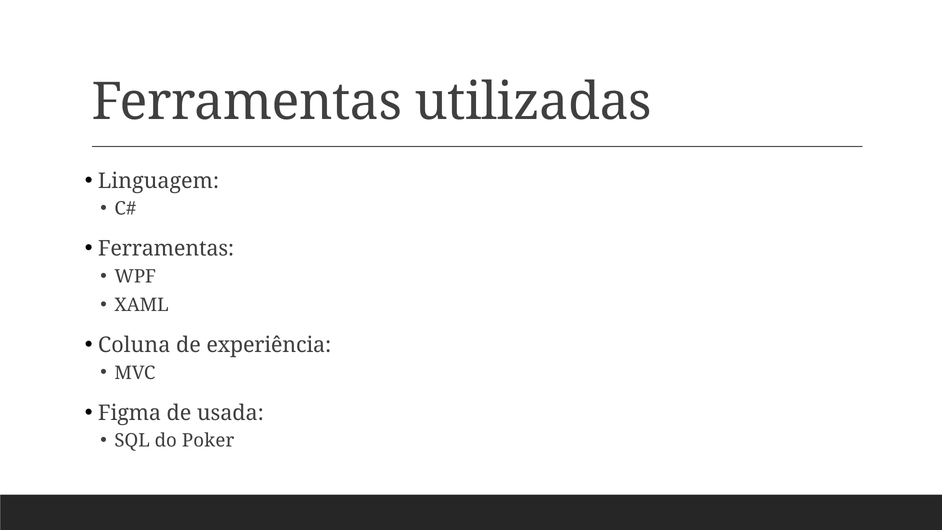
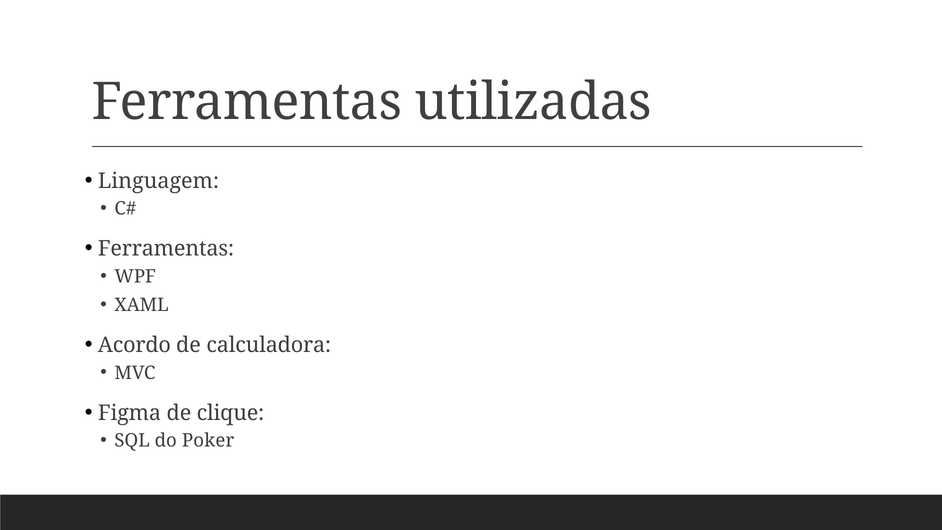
Coluna: Coluna -> Acordo
experiência: experiência -> calculadora
usada: usada -> clique
